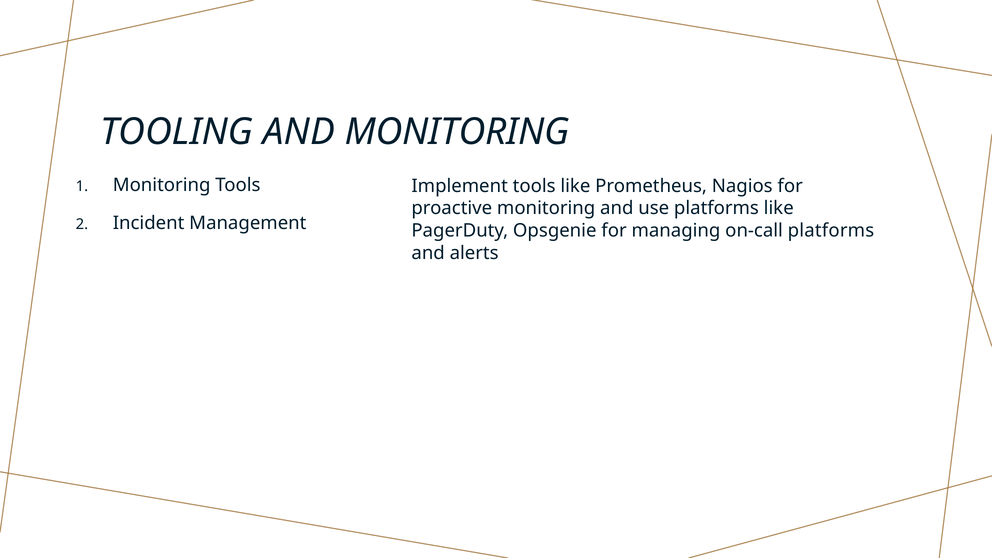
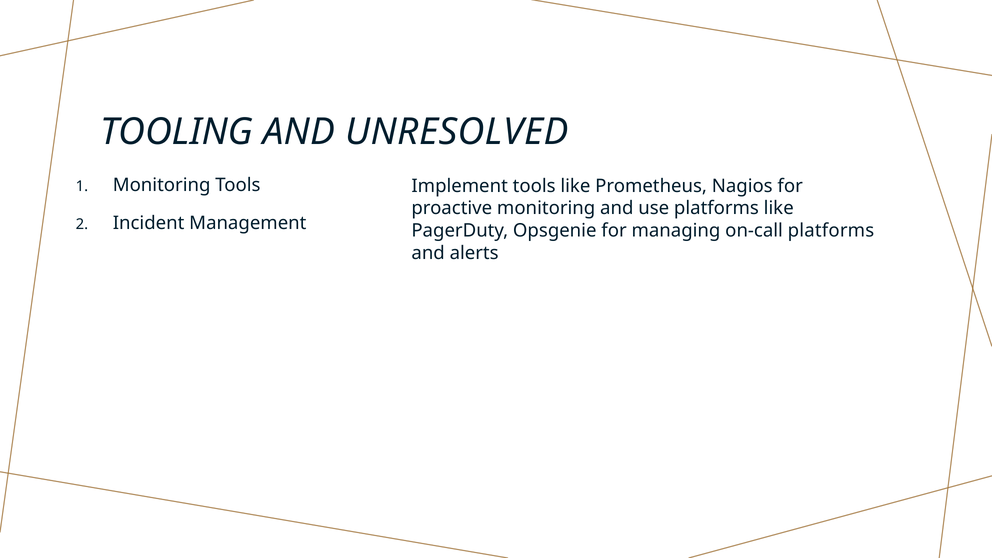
AND MONITORING: MONITORING -> UNRESOLVED
